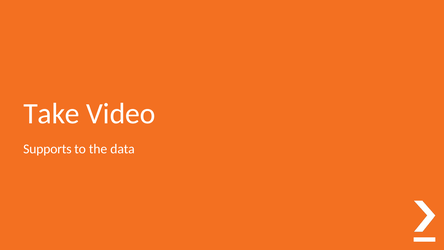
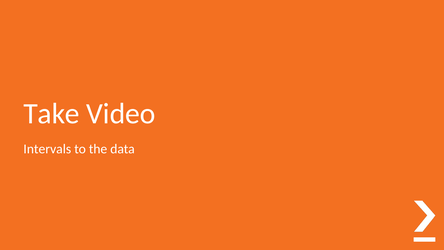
Supports: Supports -> Intervals
